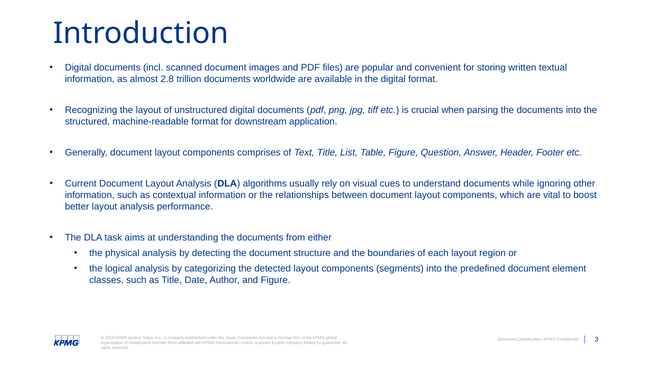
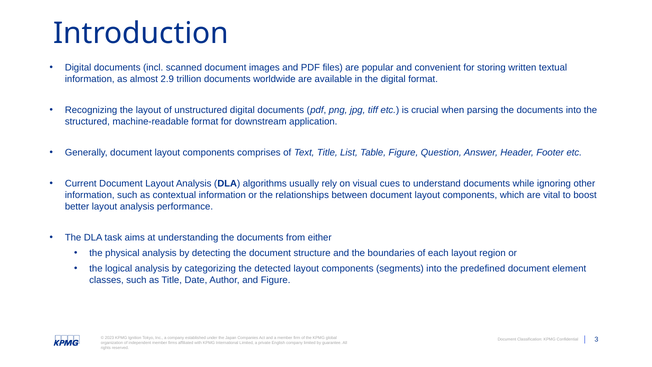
2.8: 2.8 -> 2.9
